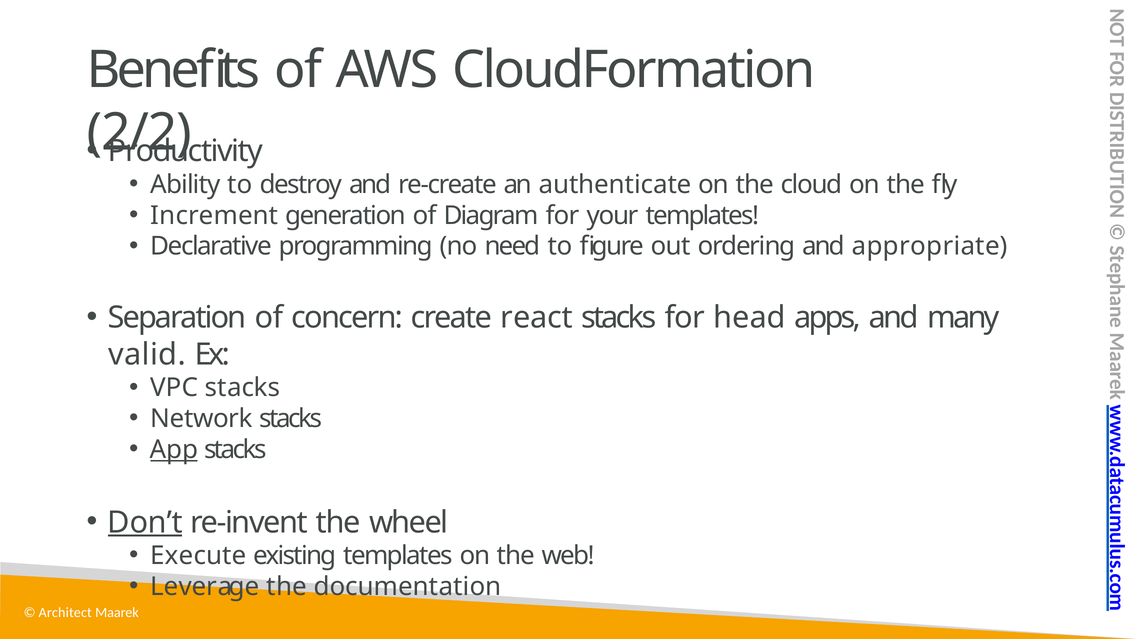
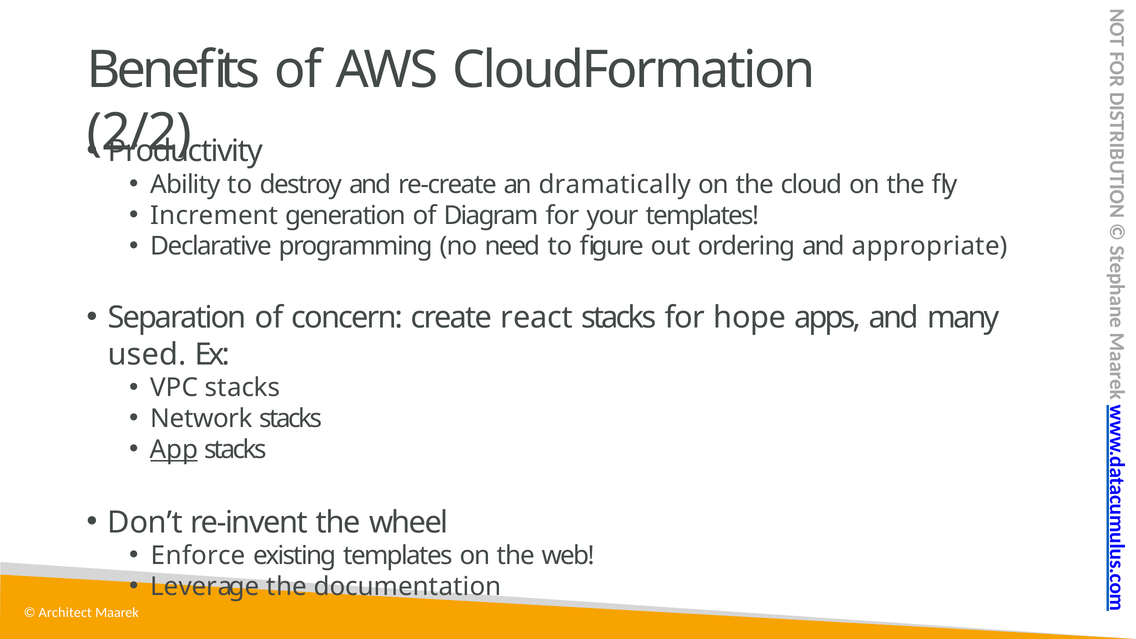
authenticate: authenticate -> dramatically
head: head -> hope
valid: valid -> used
Don’t underline: present -> none
Execute: Execute -> Enforce
